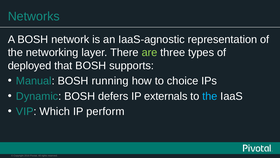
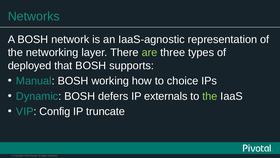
running: running -> working
the at (210, 96) colour: light blue -> light green
Which: Which -> Config
perform: perform -> truncate
